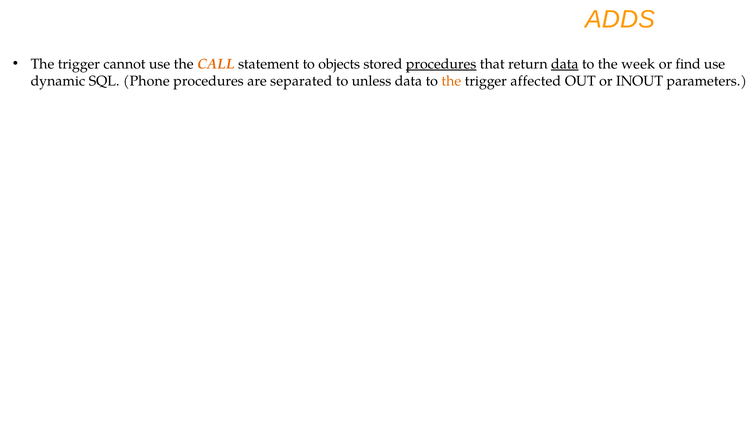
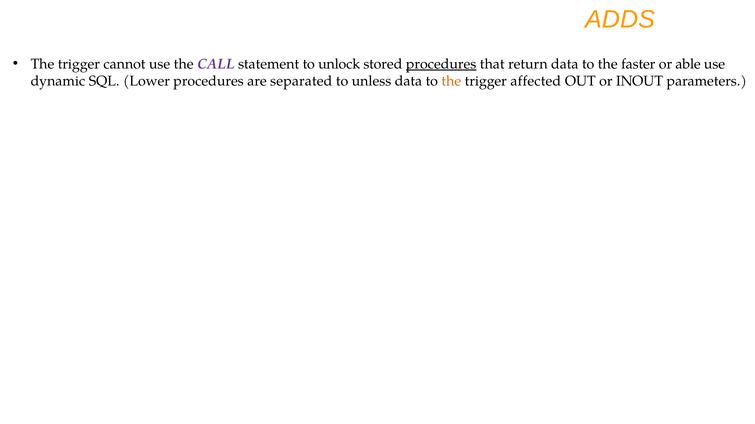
CALL colour: orange -> purple
objects: objects -> unlock
data at (565, 64) underline: present -> none
week: week -> faster
find: find -> able
Phone: Phone -> Lower
